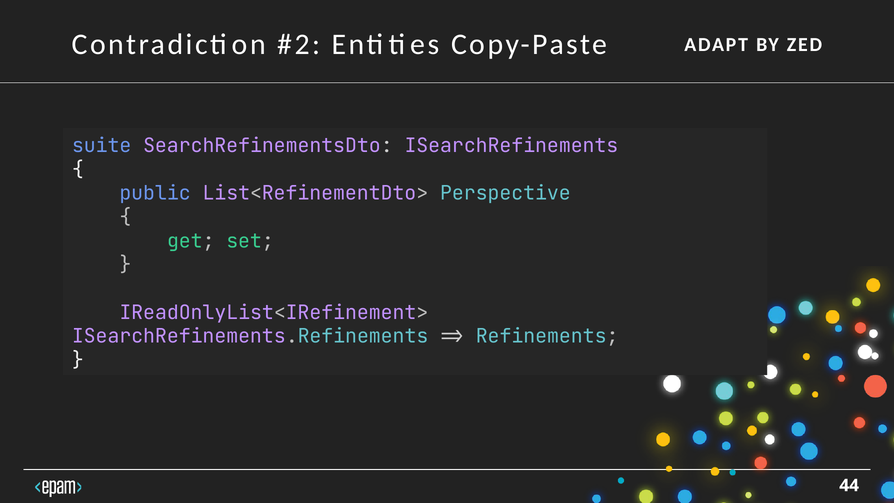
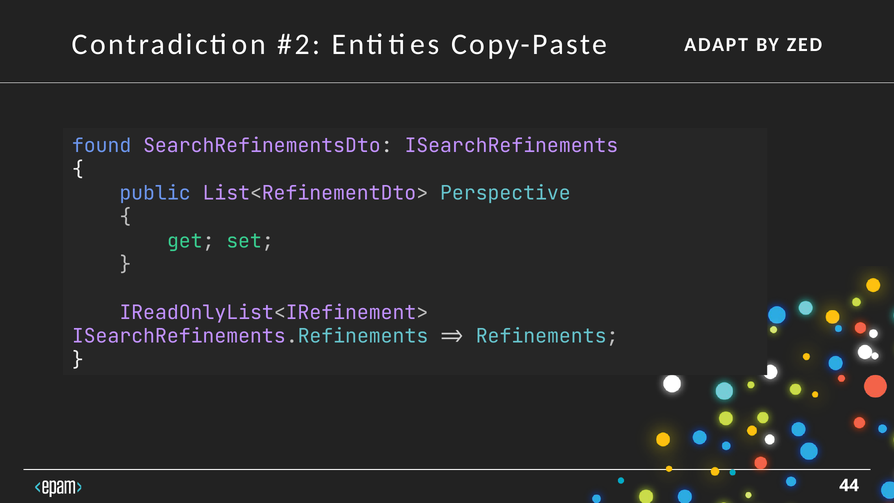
suite: suite -> found
